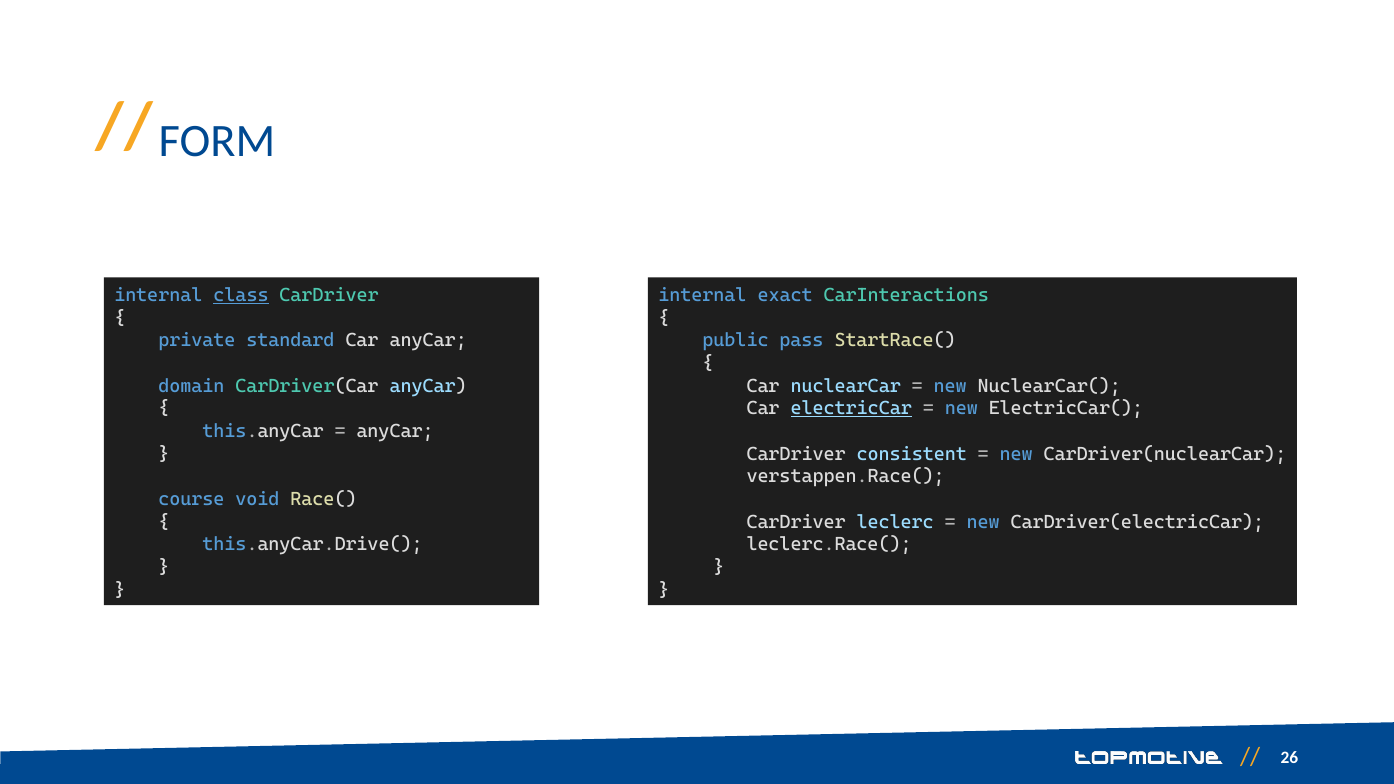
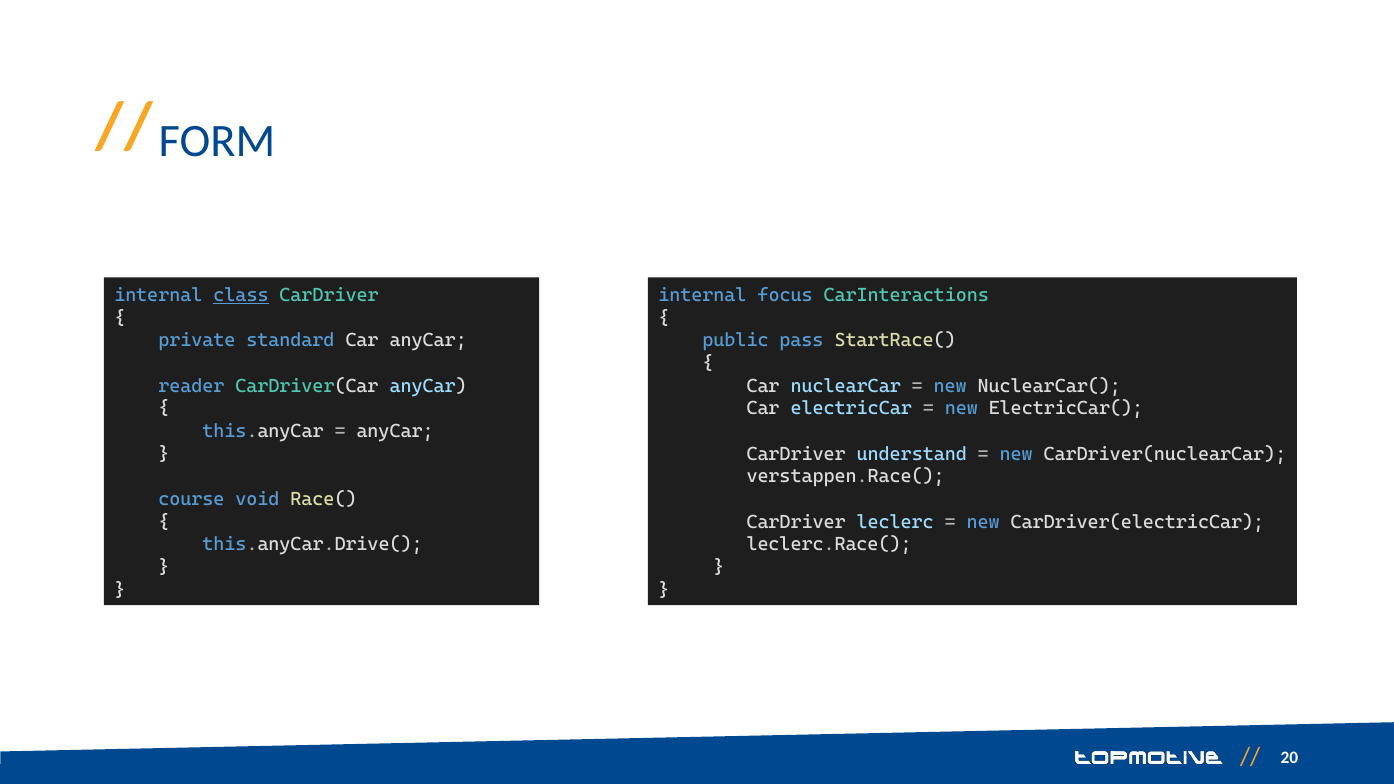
exact: exact -> focus
domain: domain -> reader
electricCar underline: present -> none
consistent: consistent -> understand
26: 26 -> 20
